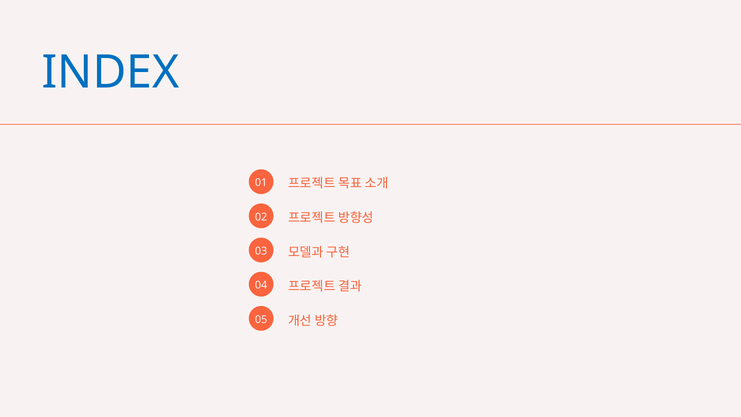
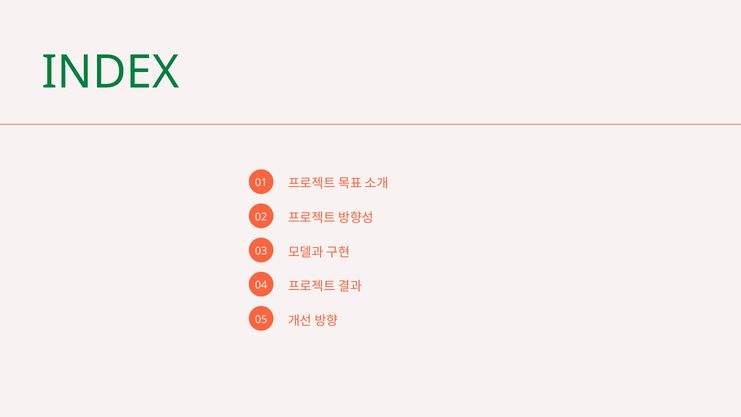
INDEX colour: blue -> green
